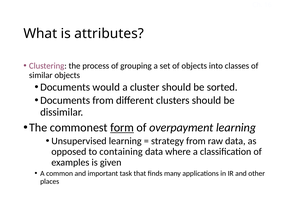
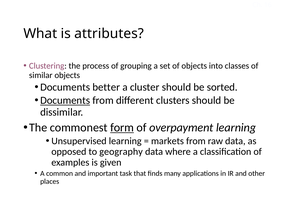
would: would -> better
Documents at (65, 100) underline: none -> present
strategy: strategy -> markets
containing: containing -> geography
